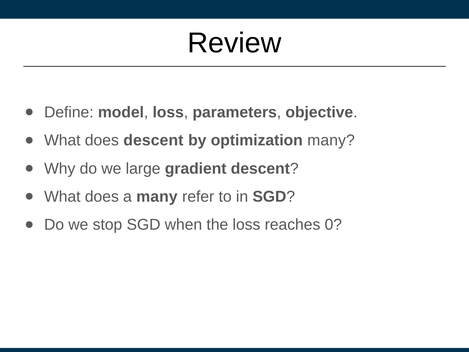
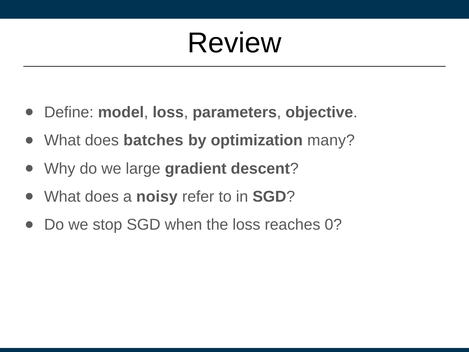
does descent: descent -> batches
a many: many -> noisy
